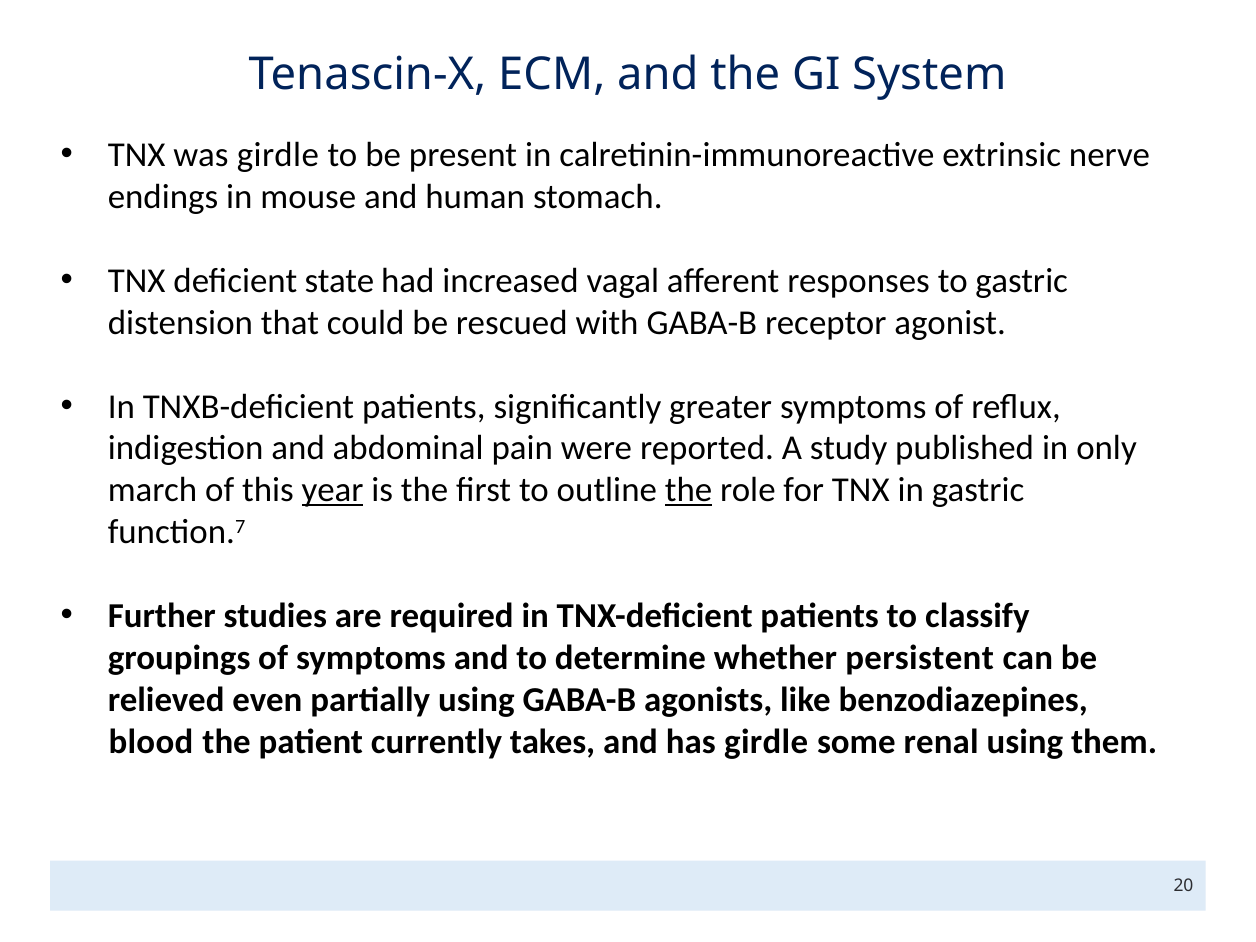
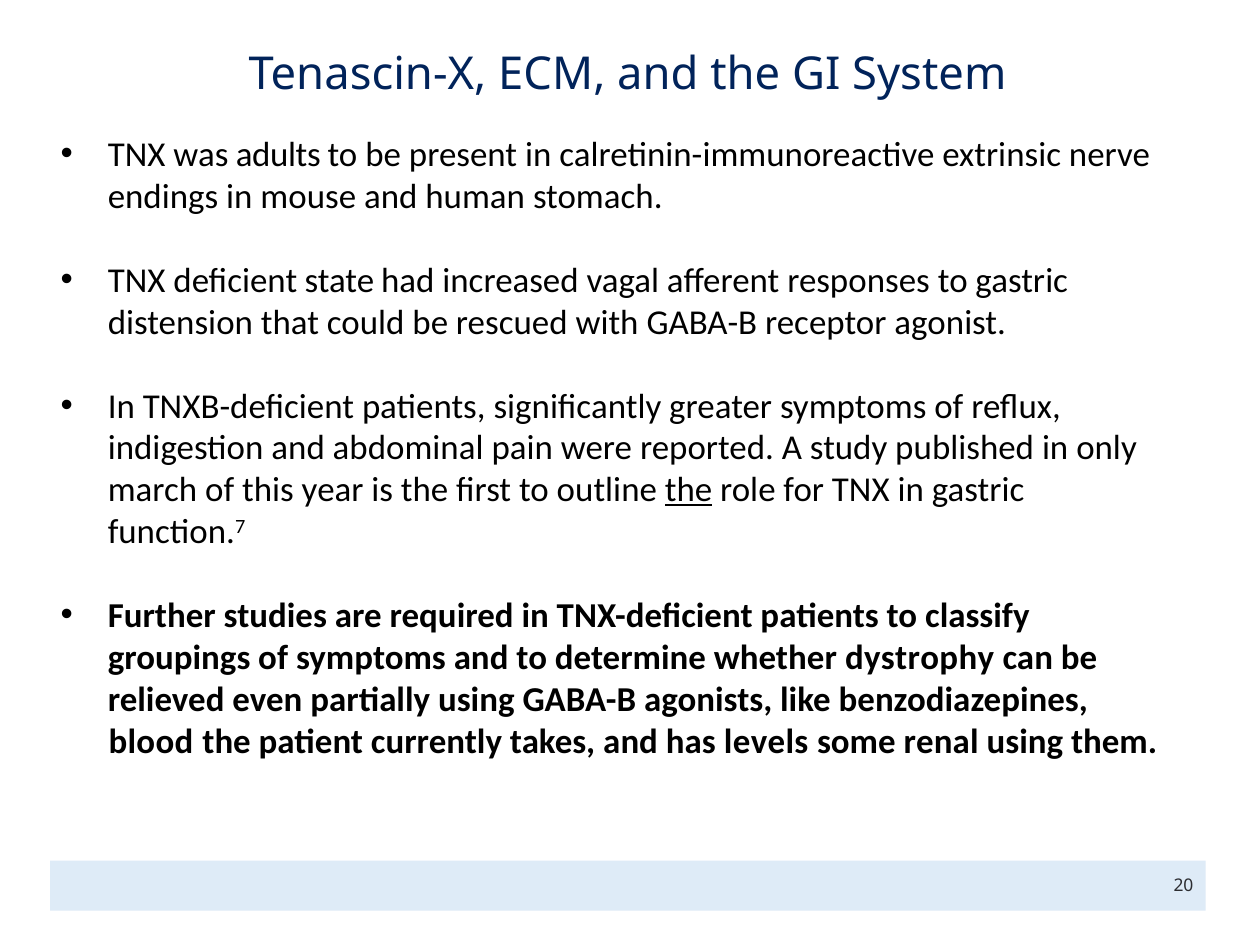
was girdle: girdle -> adults
year underline: present -> none
persistent: persistent -> dystrophy
has girdle: girdle -> levels
